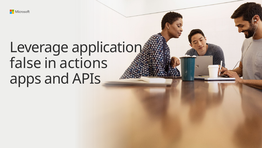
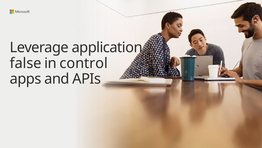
actions: actions -> control
